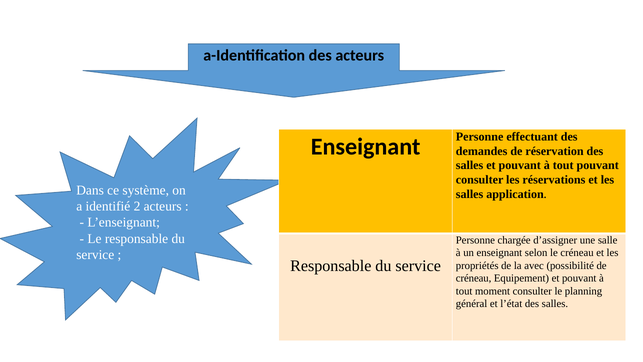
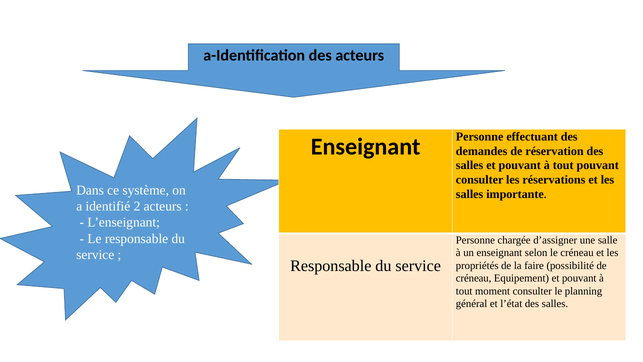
application: application -> importante
avec: avec -> faire
